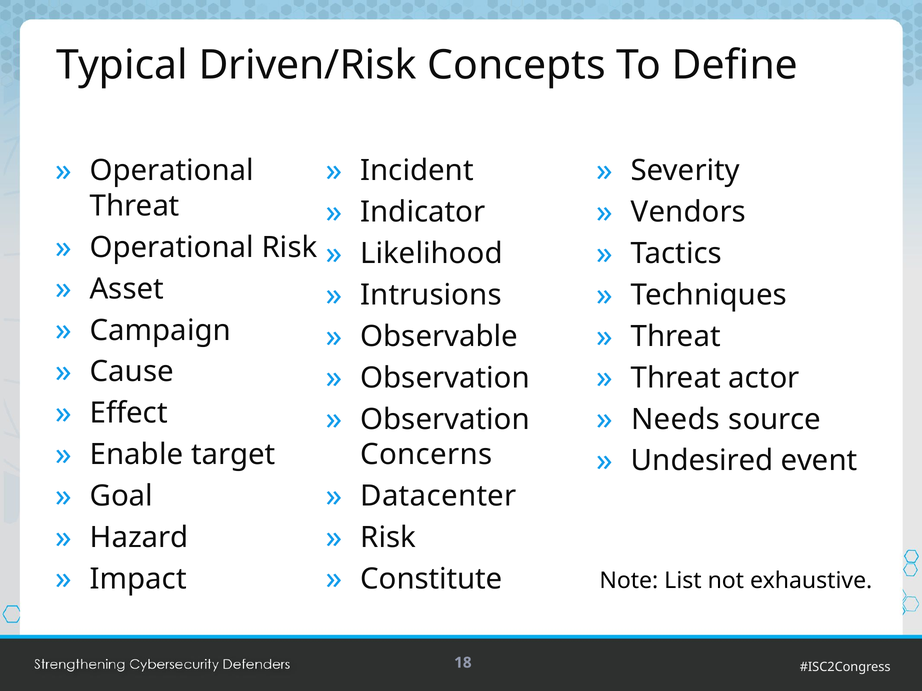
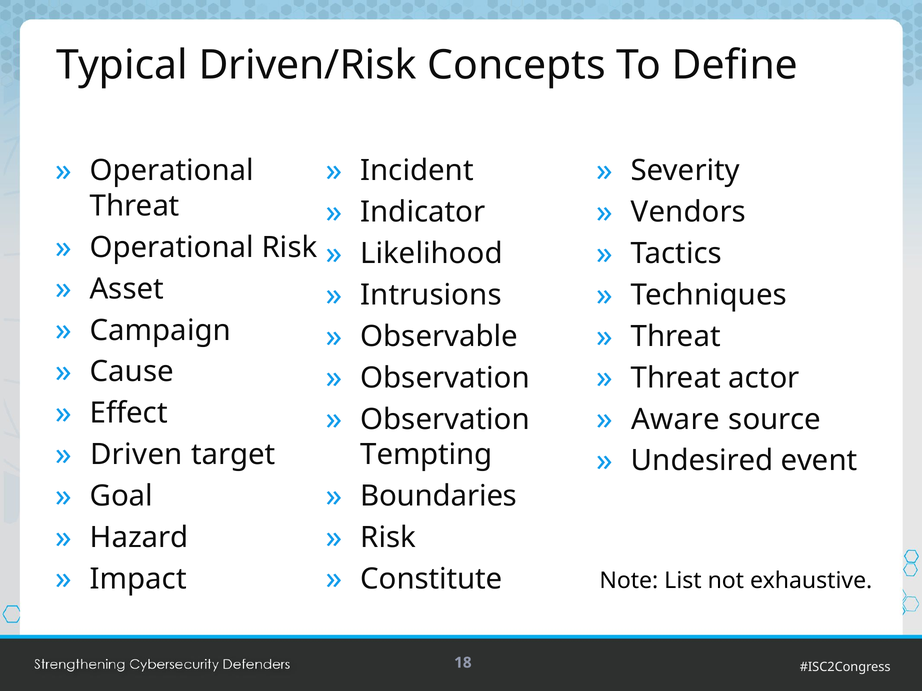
Needs: Needs -> Aware
Enable: Enable -> Driven
Concerns: Concerns -> Tempting
Datacenter: Datacenter -> Boundaries
